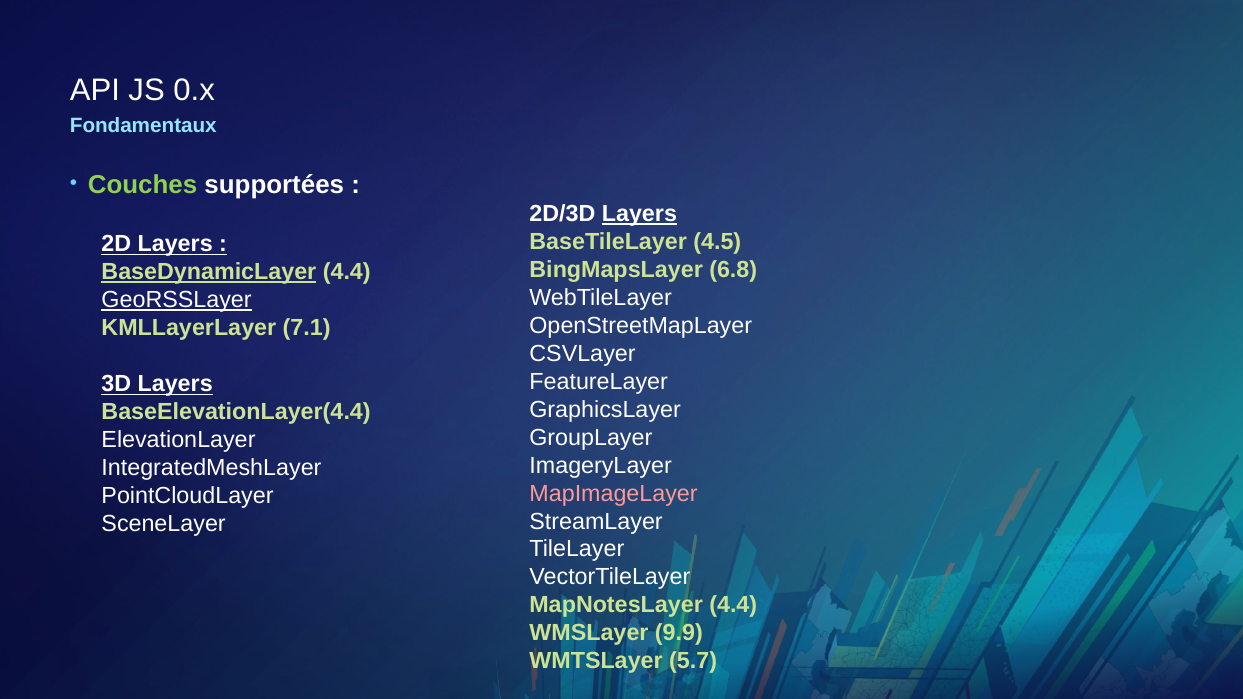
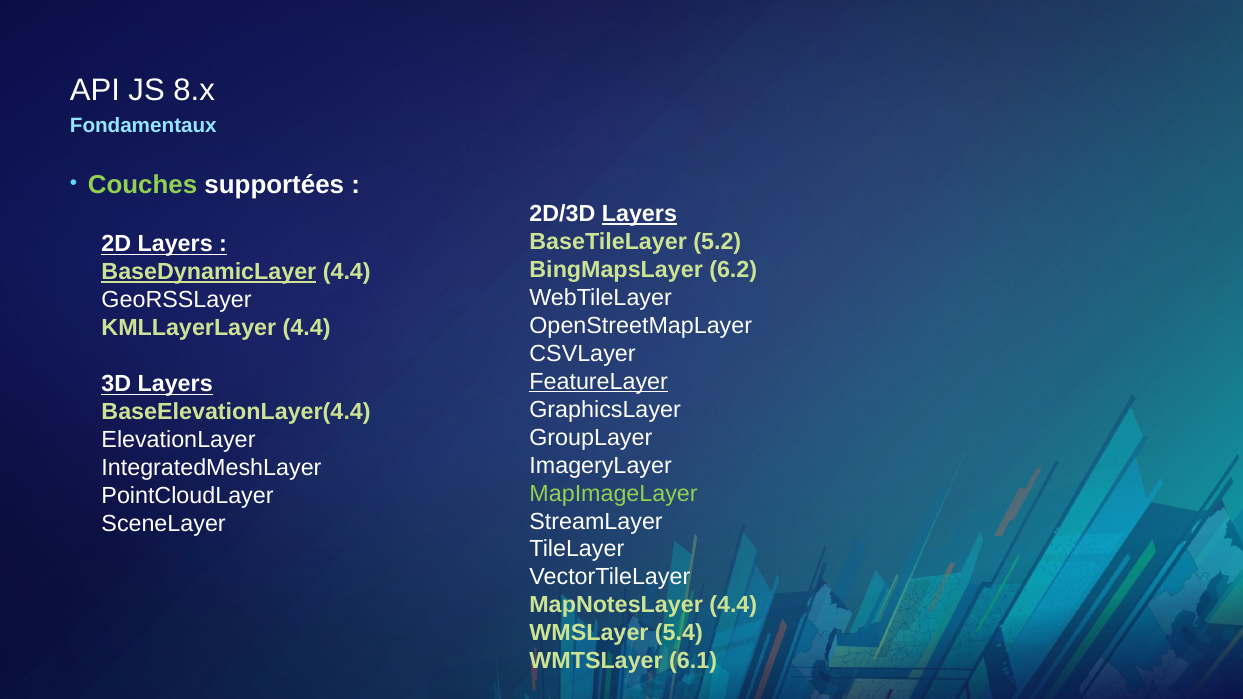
0.x: 0.x -> 8.x
4.5: 4.5 -> 5.2
6.8: 6.8 -> 6.2
GeoRSSLayer underline: present -> none
KMLLayerLayer 7.1: 7.1 -> 4.4
FeatureLayer underline: none -> present
MapImageLayer colour: pink -> light green
9.9: 9.9 -> 5.4
5.7: 5.7 -> 6.1
